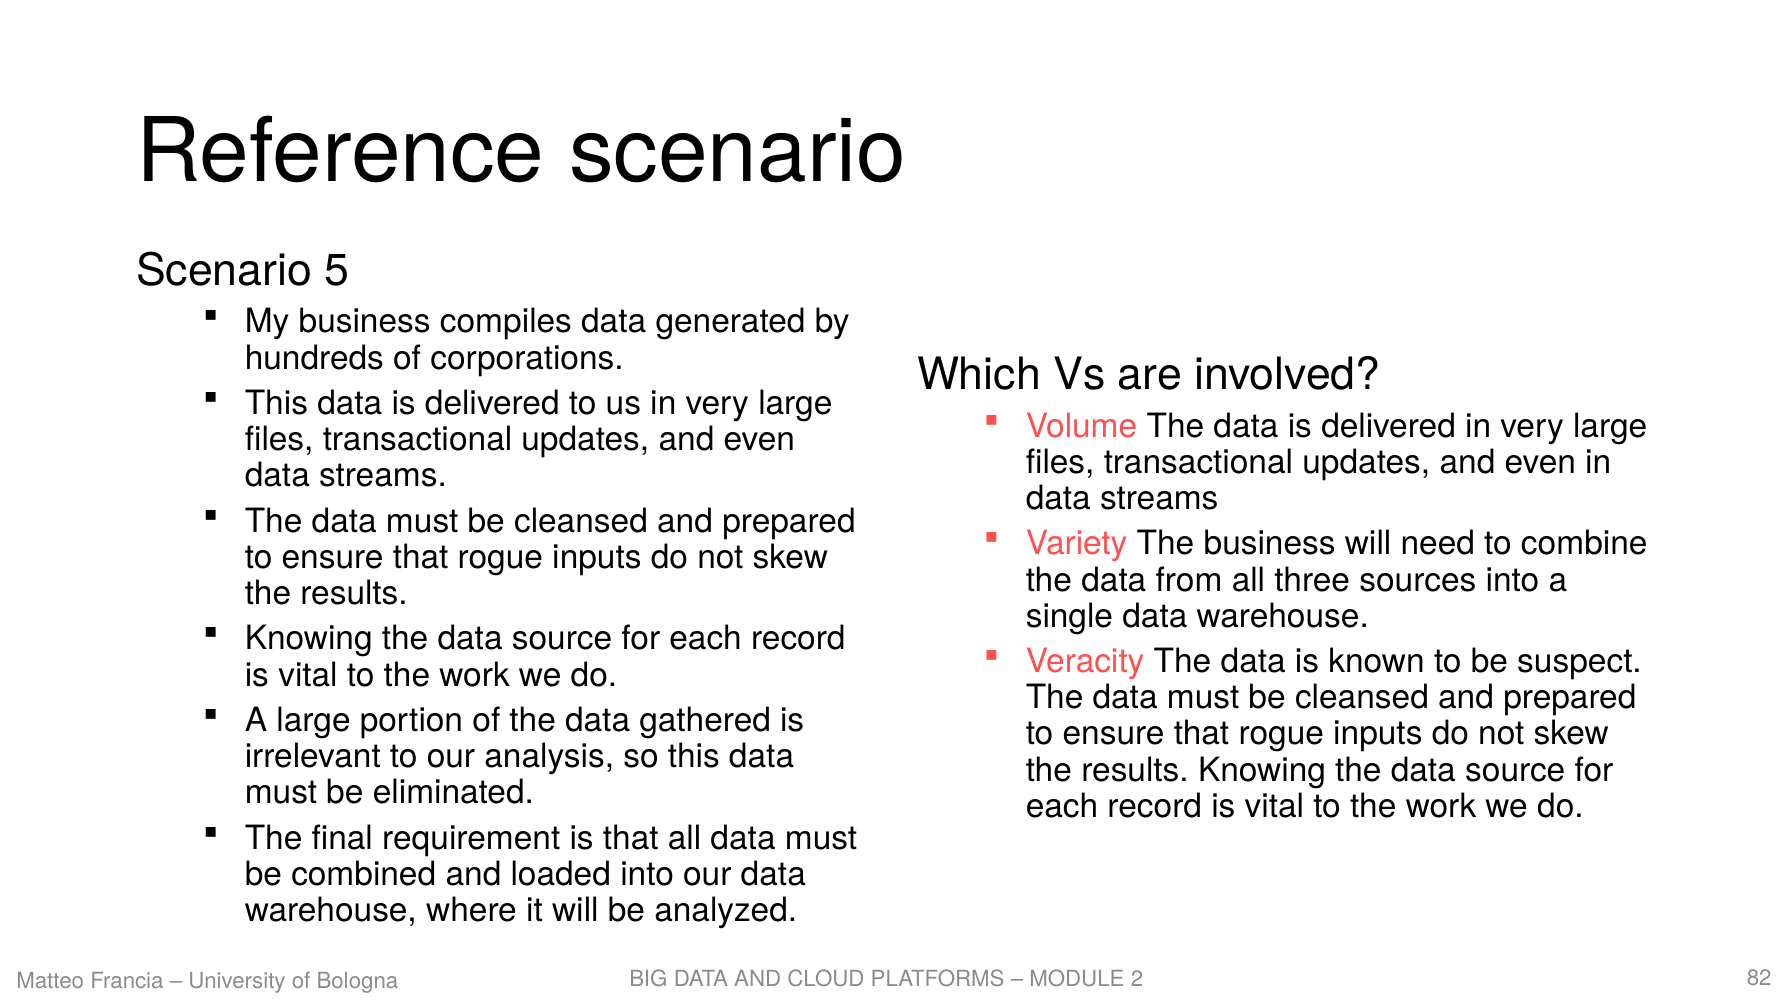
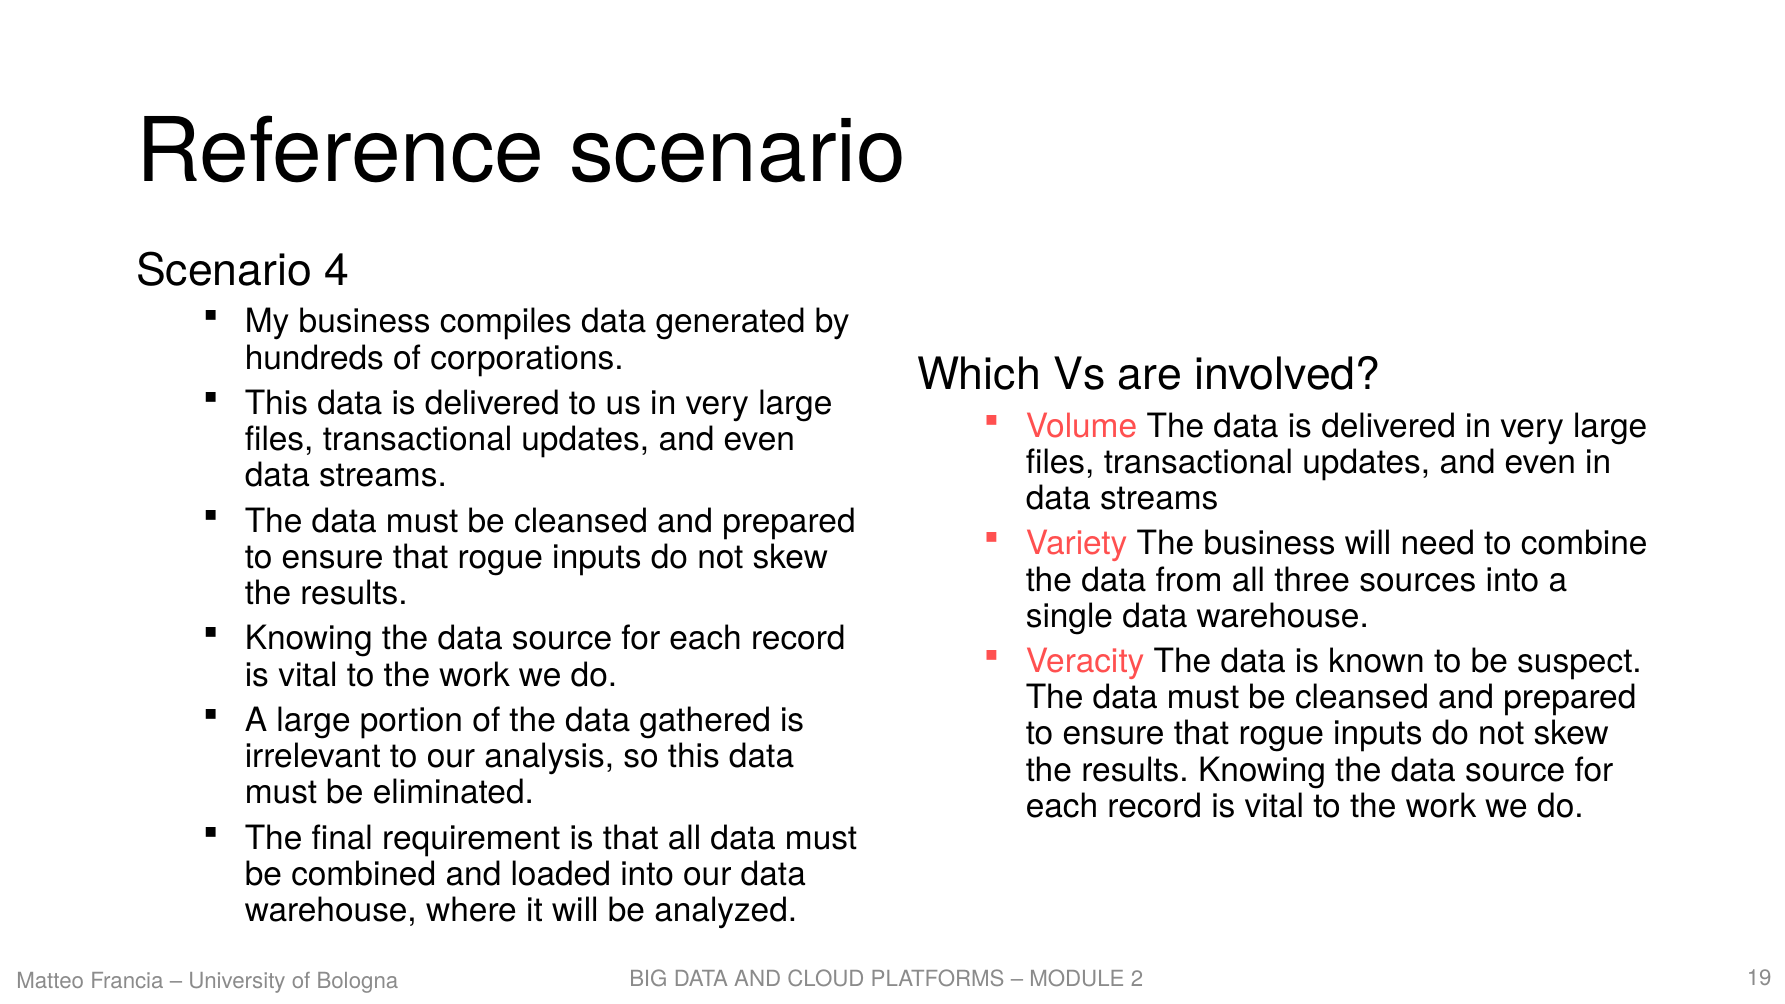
5: 5 -> 4
82: 82 -> 19
